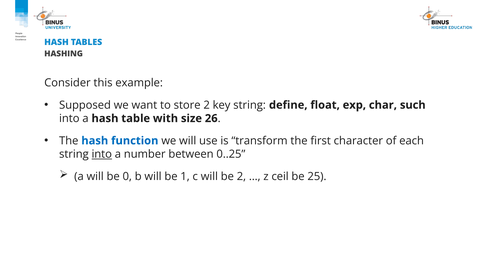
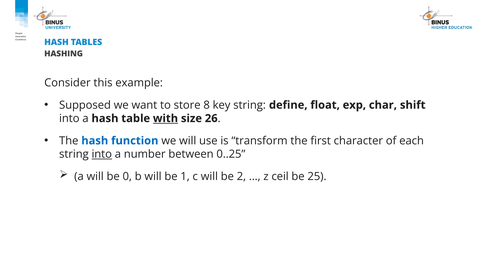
store 2: 2 -> 8
such: such -> shift
with underline: none -> present
